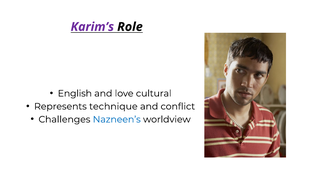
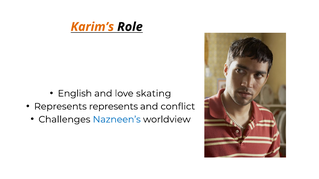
Karim’s colour: purple -> orange
cultural: cultural -> skating
Represents technique: technique -> represents
